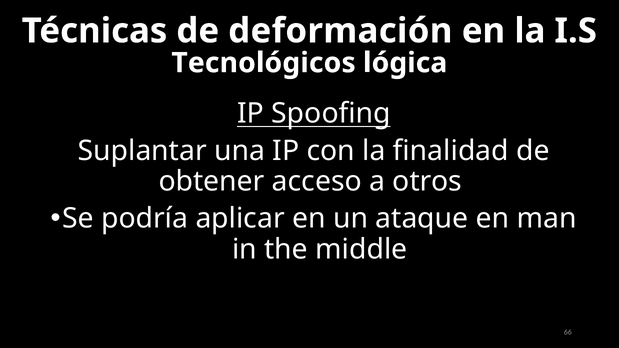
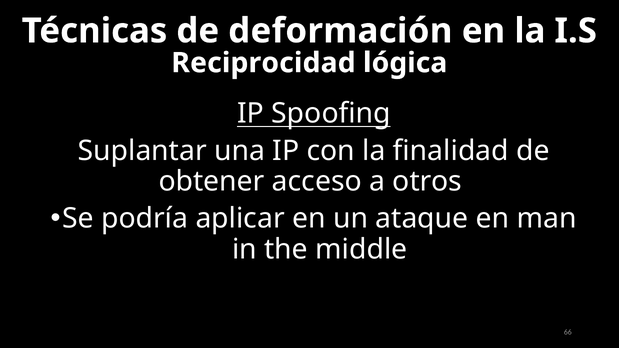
Tecnológicos: Tecnológicos -> Reciprocidad
